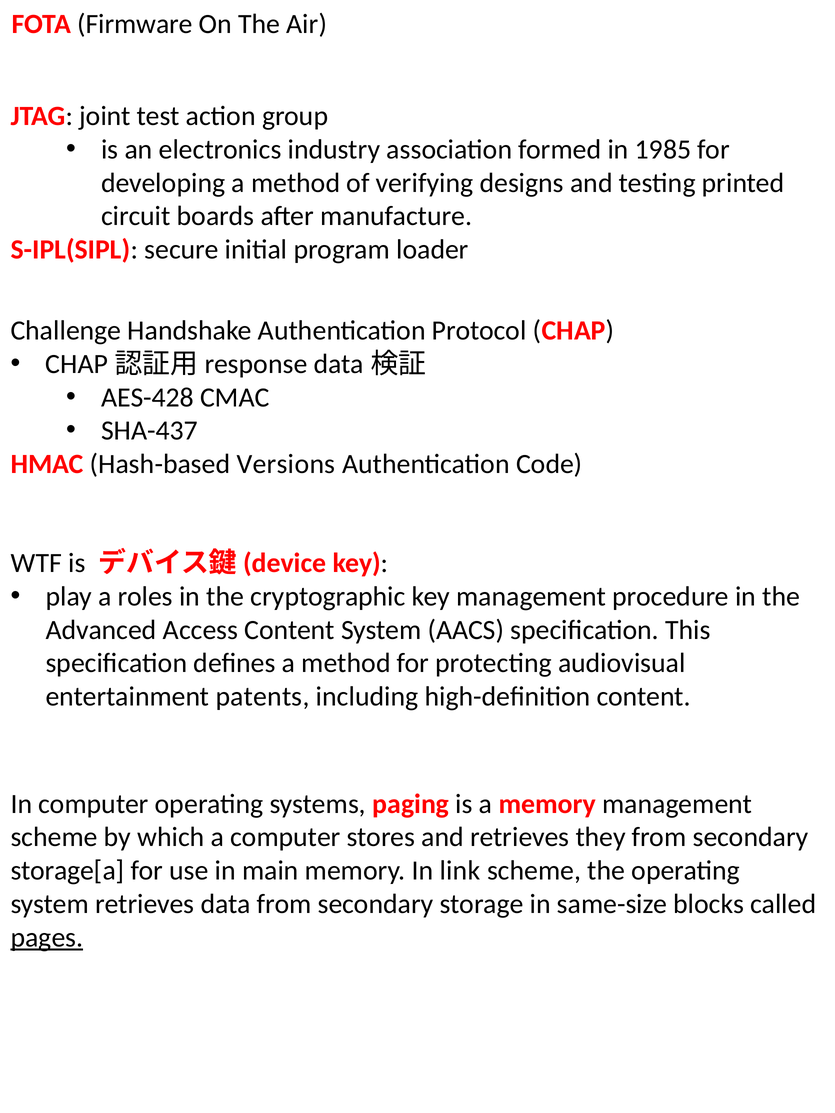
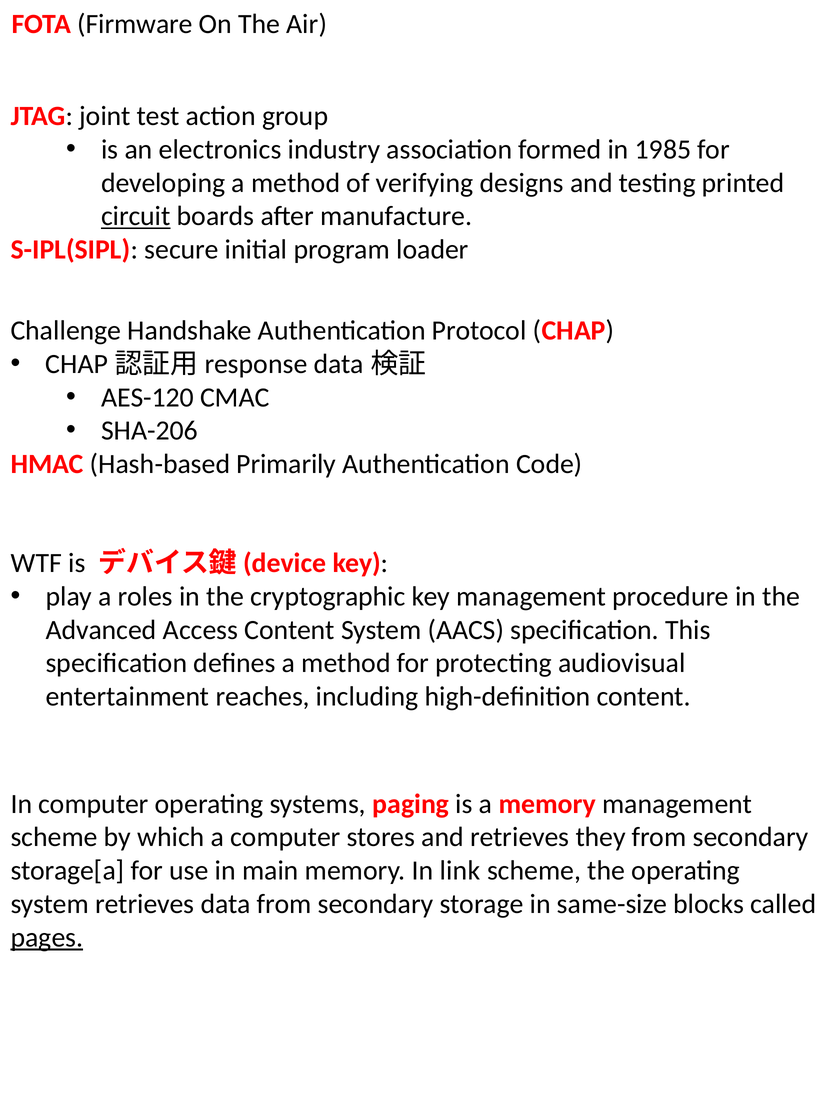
circuit underline: none -> present
AES-428: AES-428 -> AES-120
SHA-437: SHA-437 -> SHA-206
Versions: Versions -> Primarily
patents: patents -> reaches
